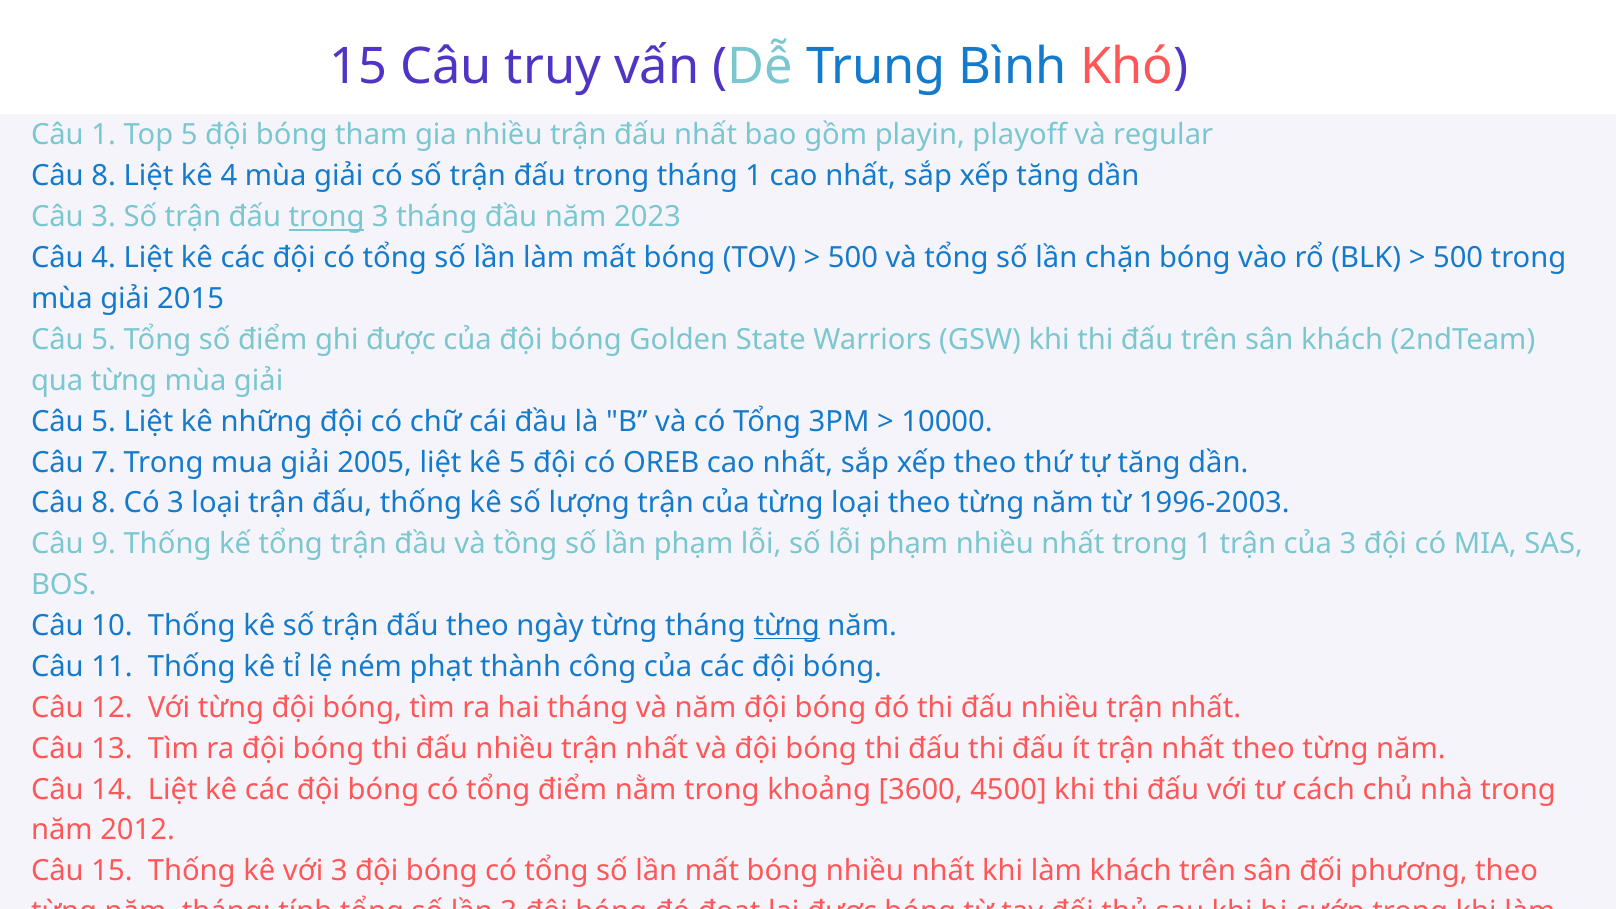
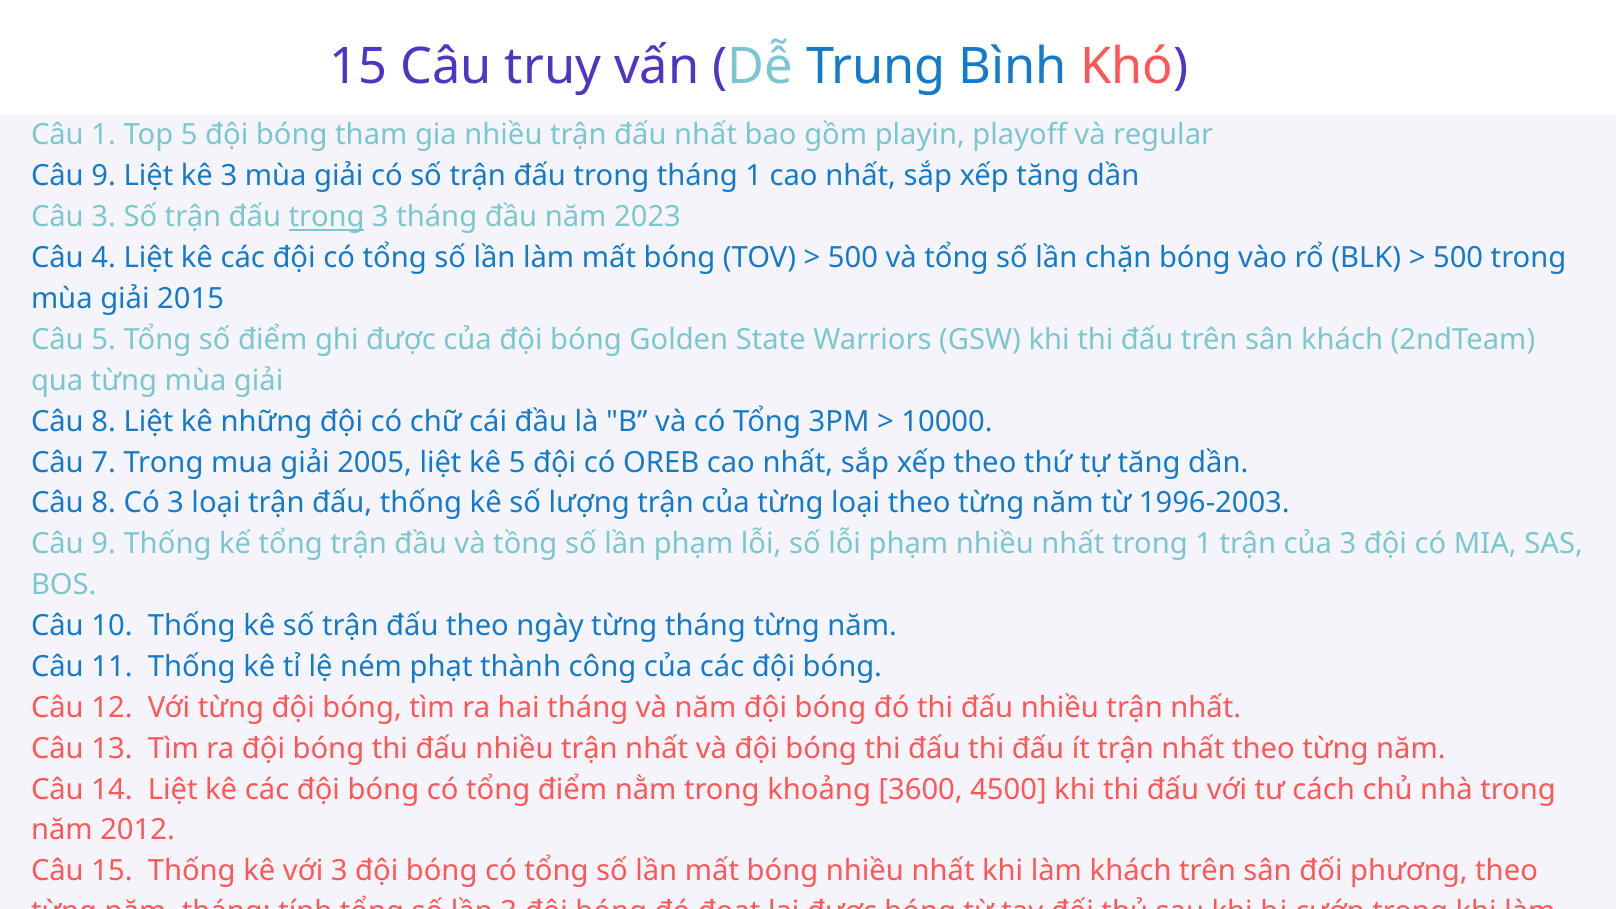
8 at (104, 176): 8 -> 9
kê 4: 4 -> 3
5 at (104, 422): 5 -> 8
từng at (787, 626) underline: present -> none
